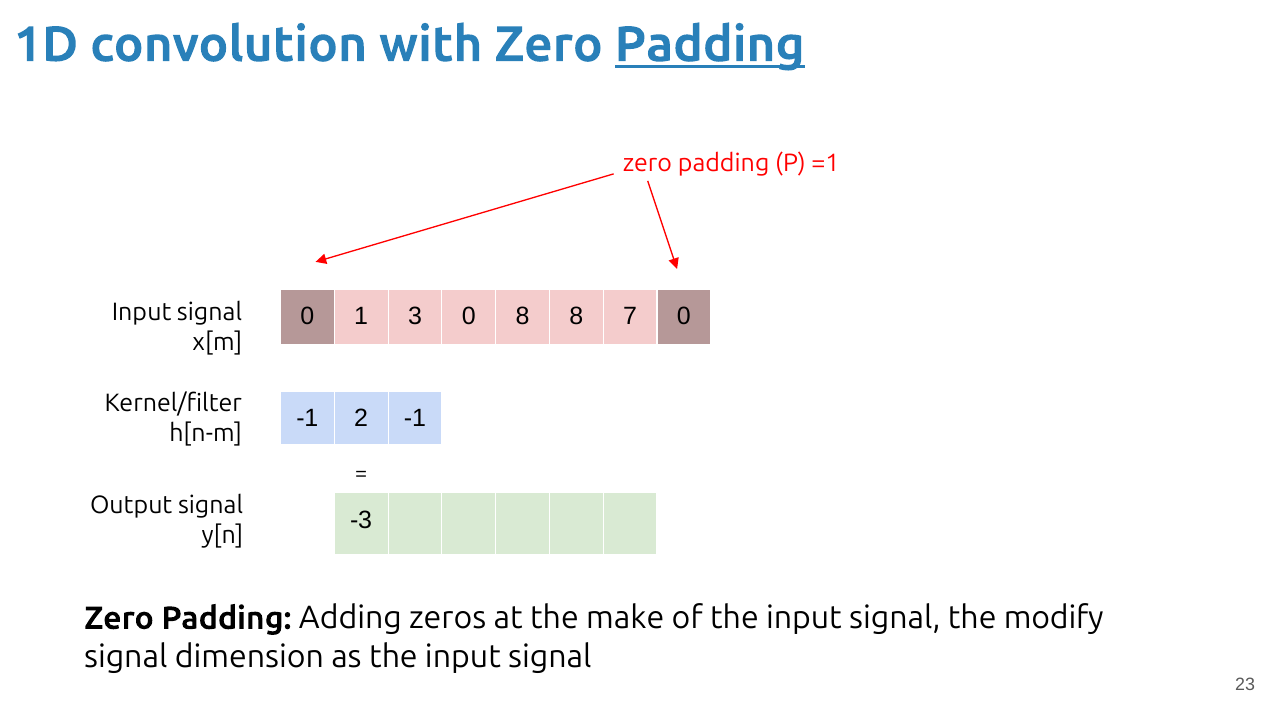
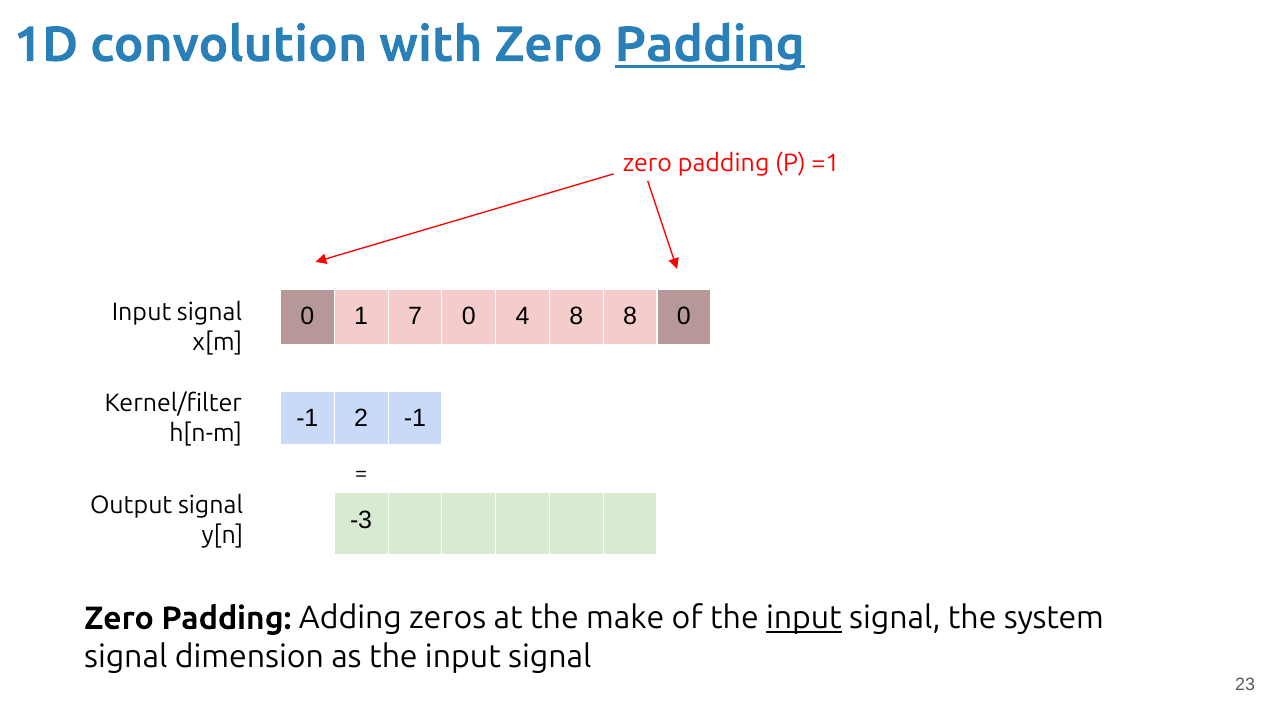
3: 3 -> 7
0 8: 8 -> 4
8 7: 7 -> 8
input at (804, 618) underline: none -> present
modify: modify -> system
